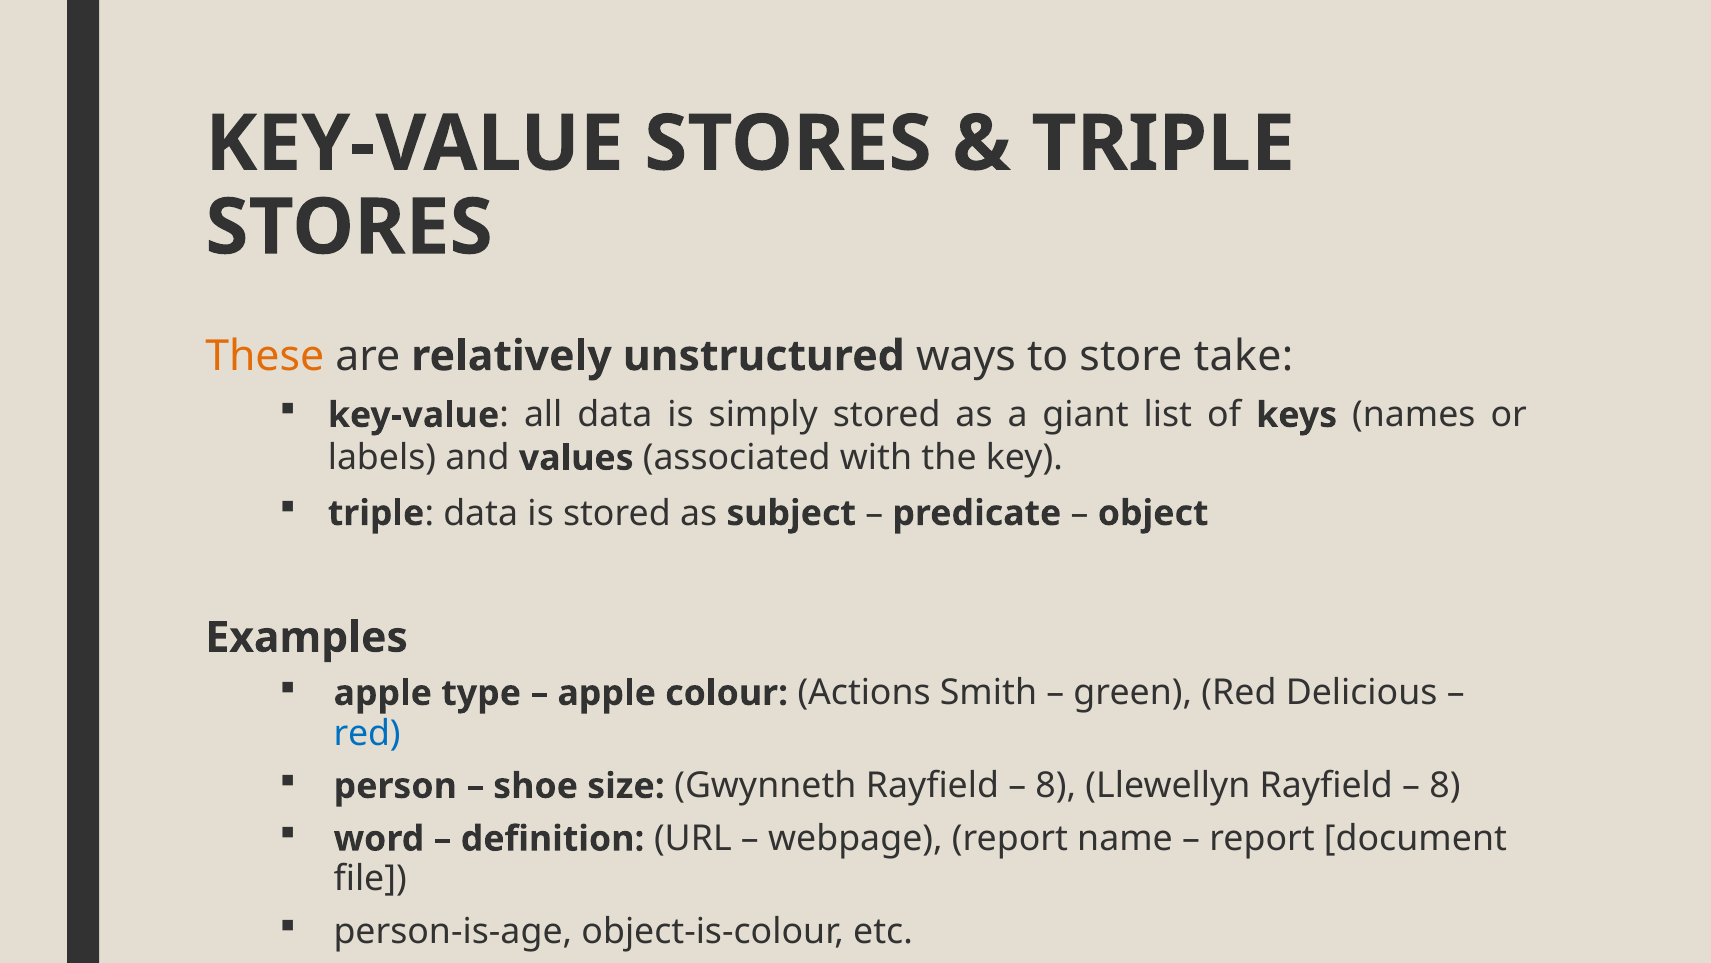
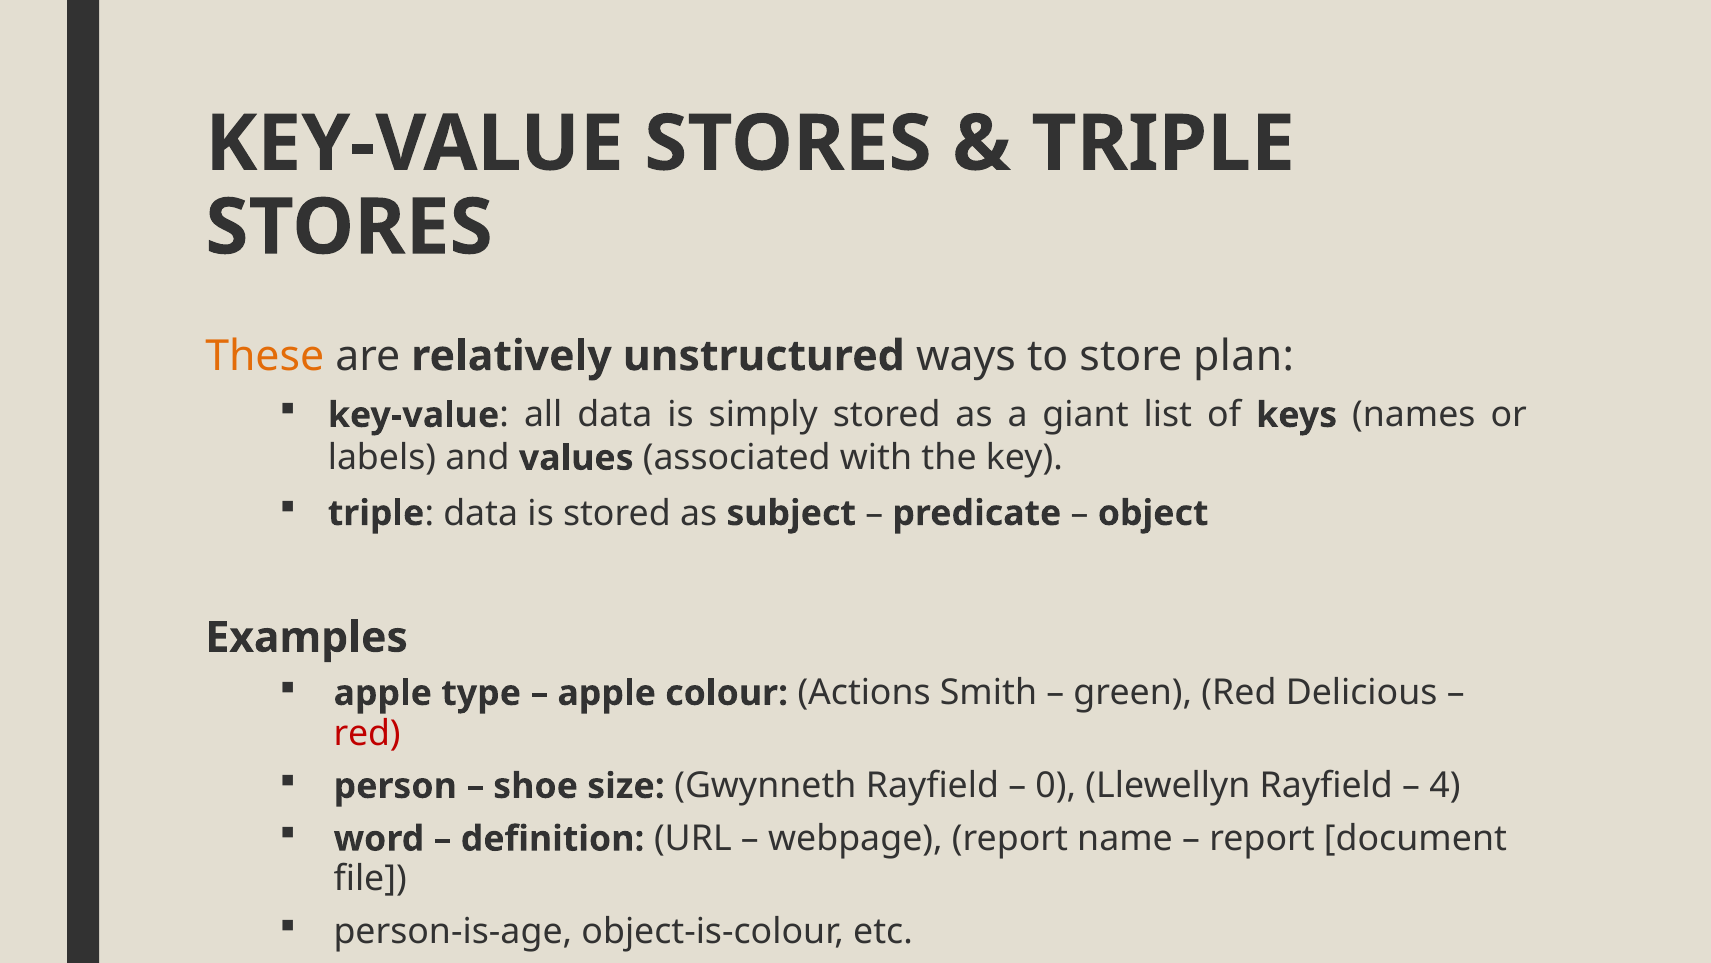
take: take -> plan
red at (367, 733) colour: blue -> red
8 at (1056, 786): 8 -> 0
8 at (1445, 786): 8 -> 4
